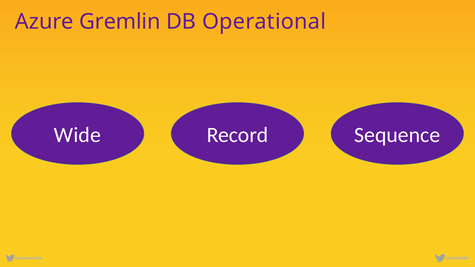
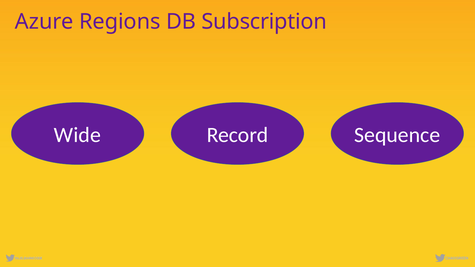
Gremlin: Gremlin -> Regions
Operational: Operational -> Subscription
